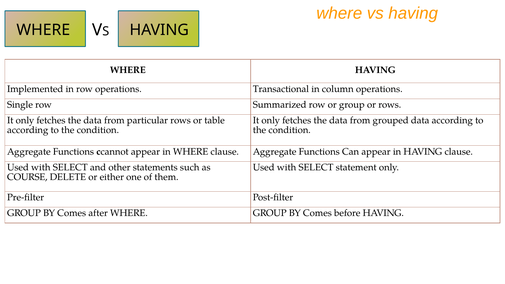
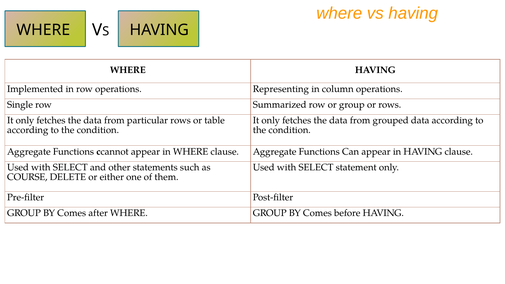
Transactional: Transactional -> Representing
